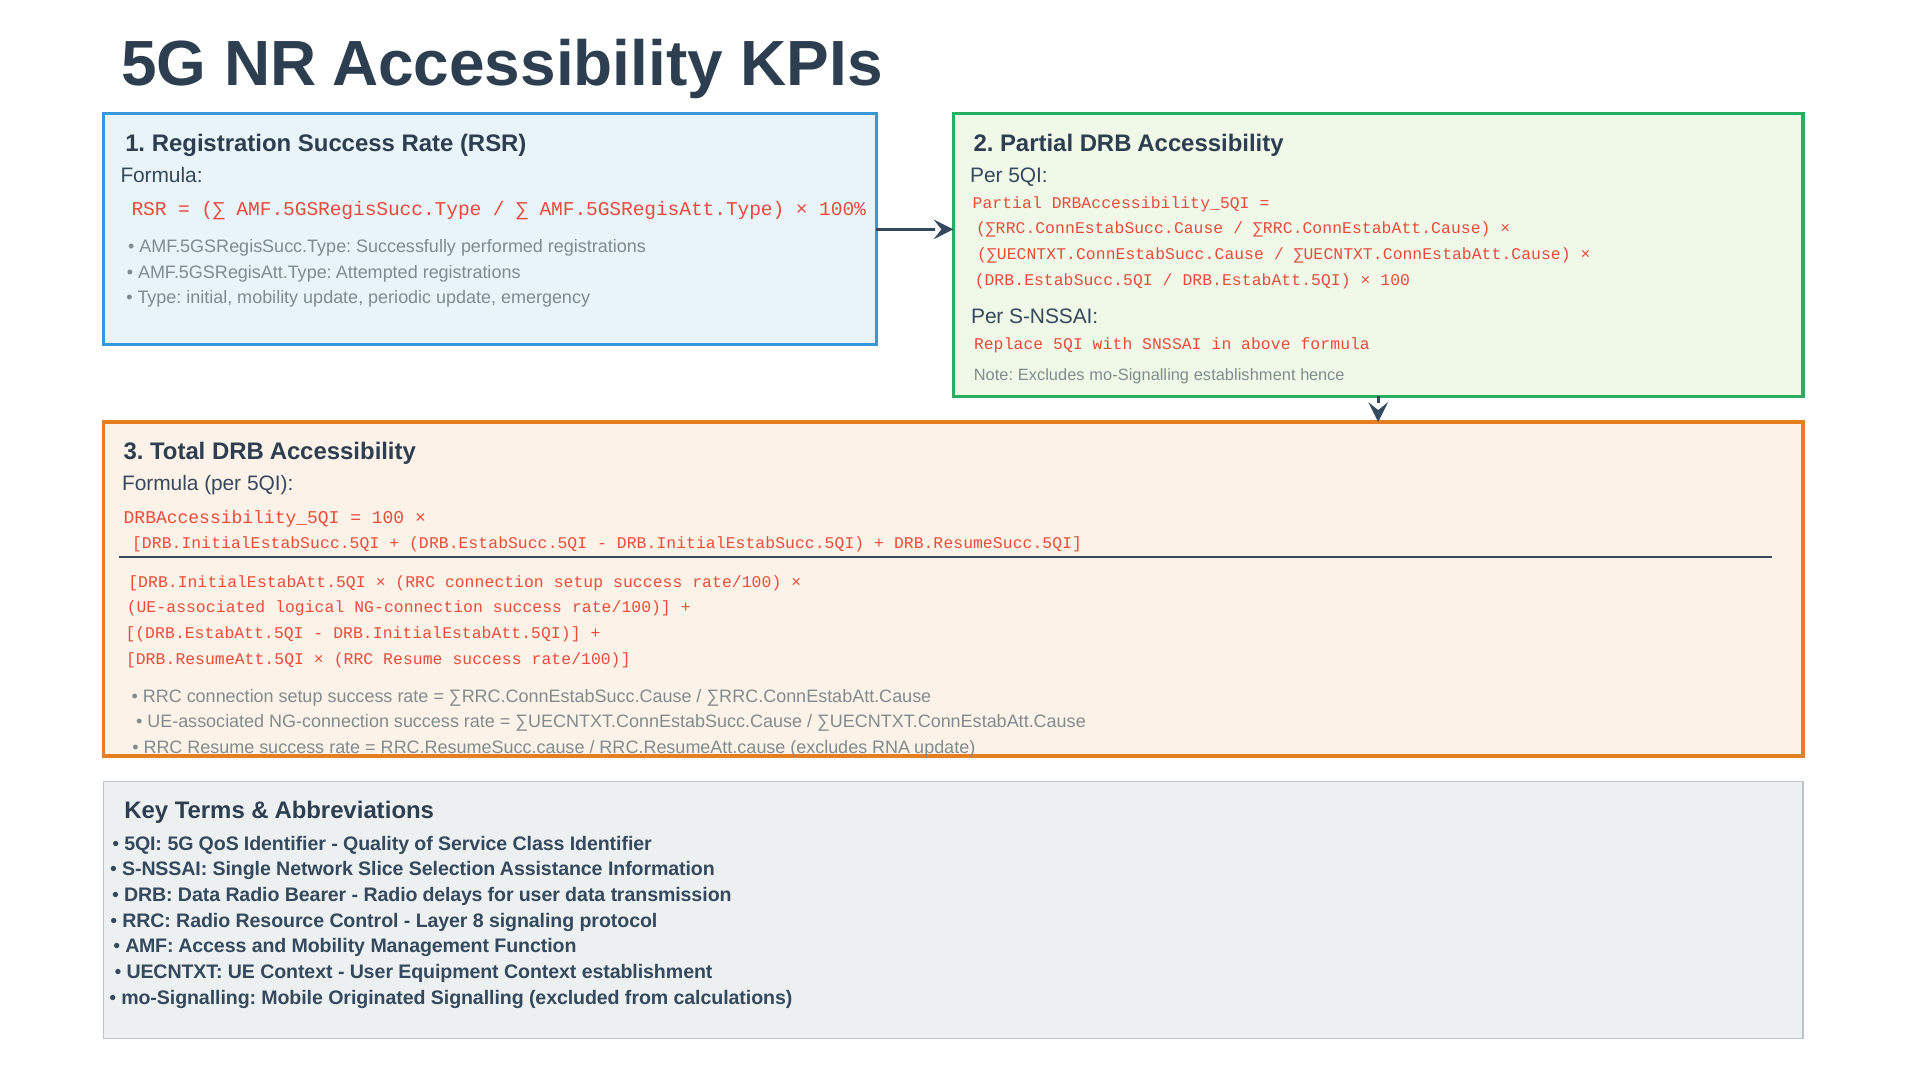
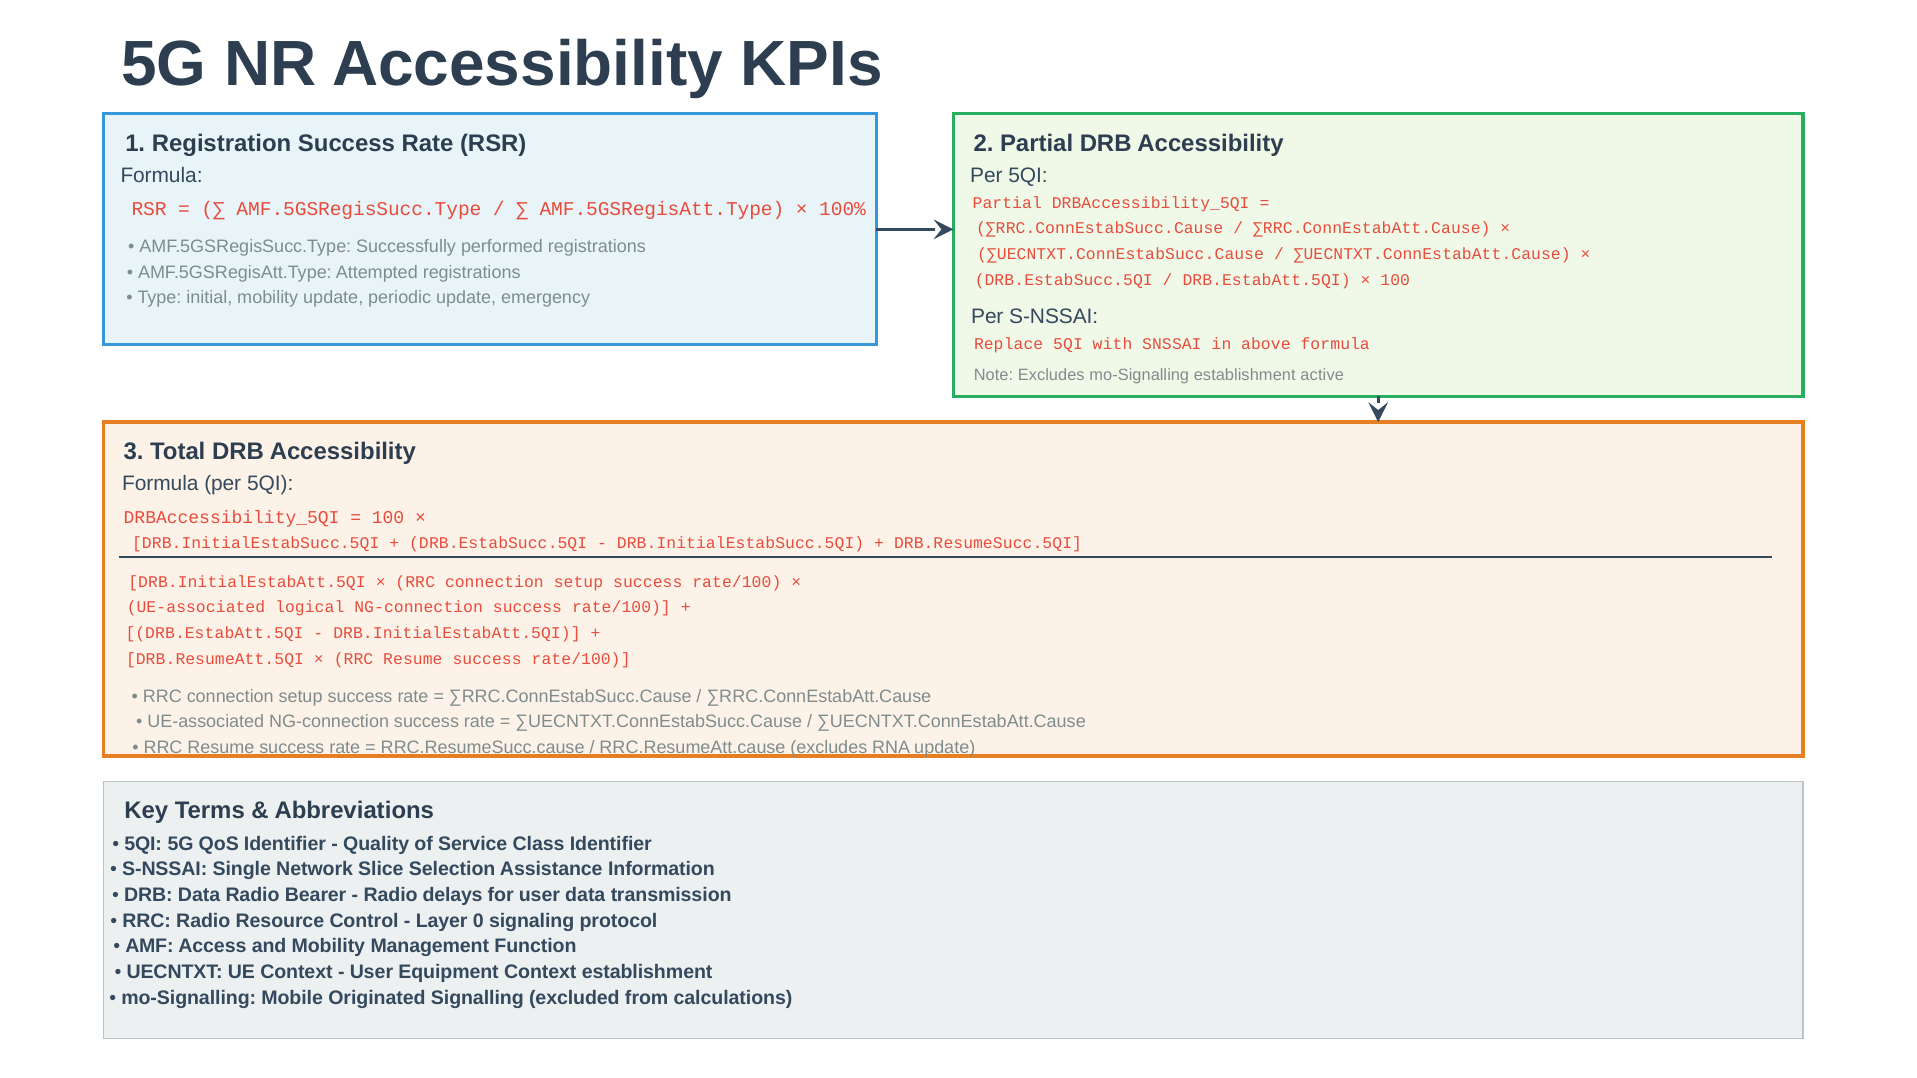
hence: hence -> active
8: 8 -> 0
